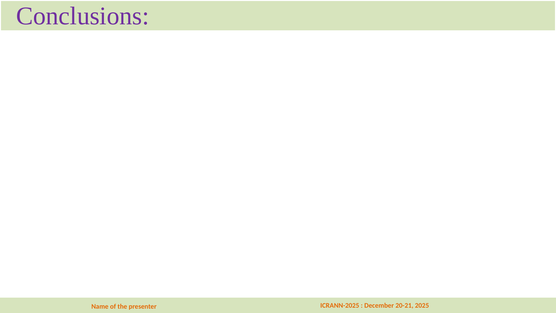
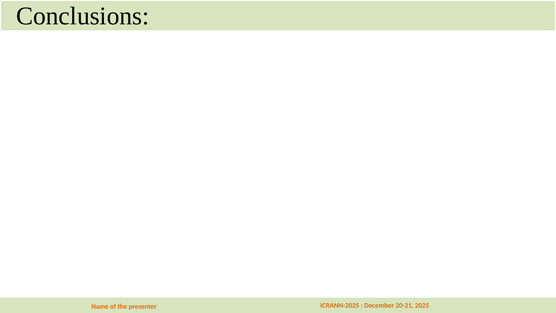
Conclusions colour: purple -> black
